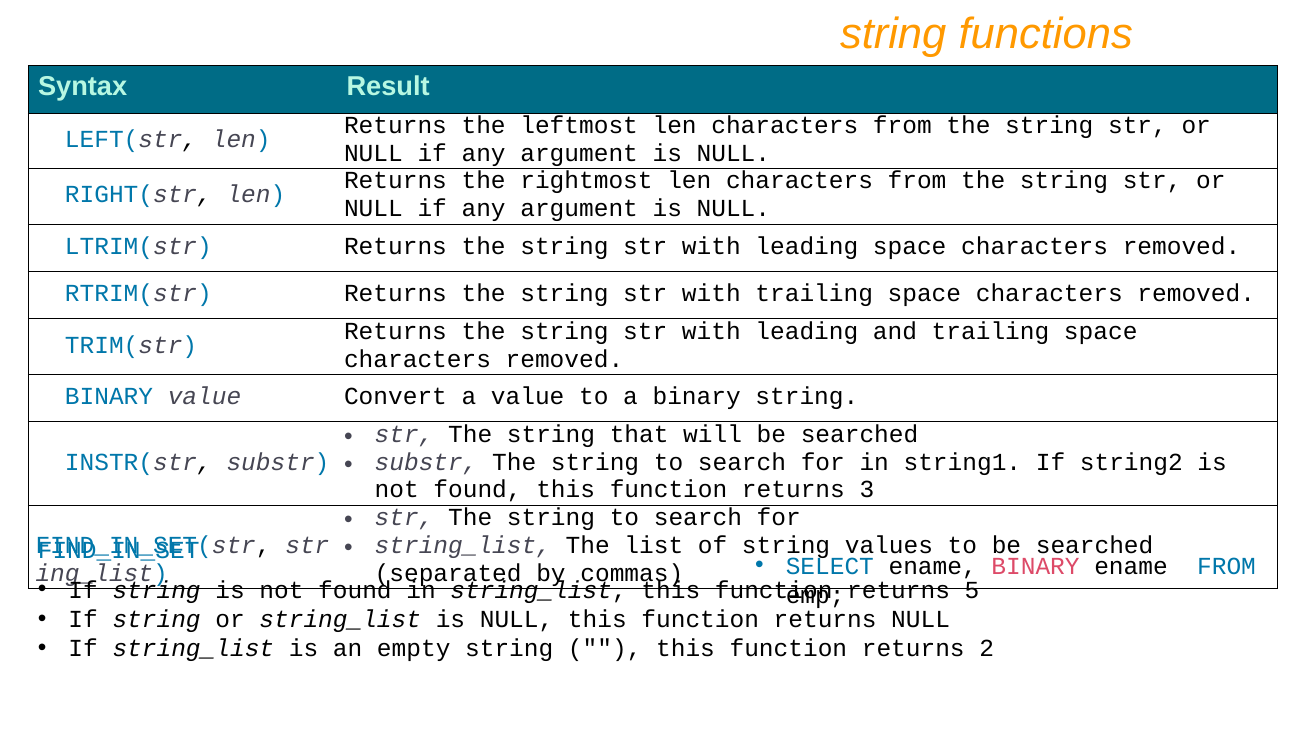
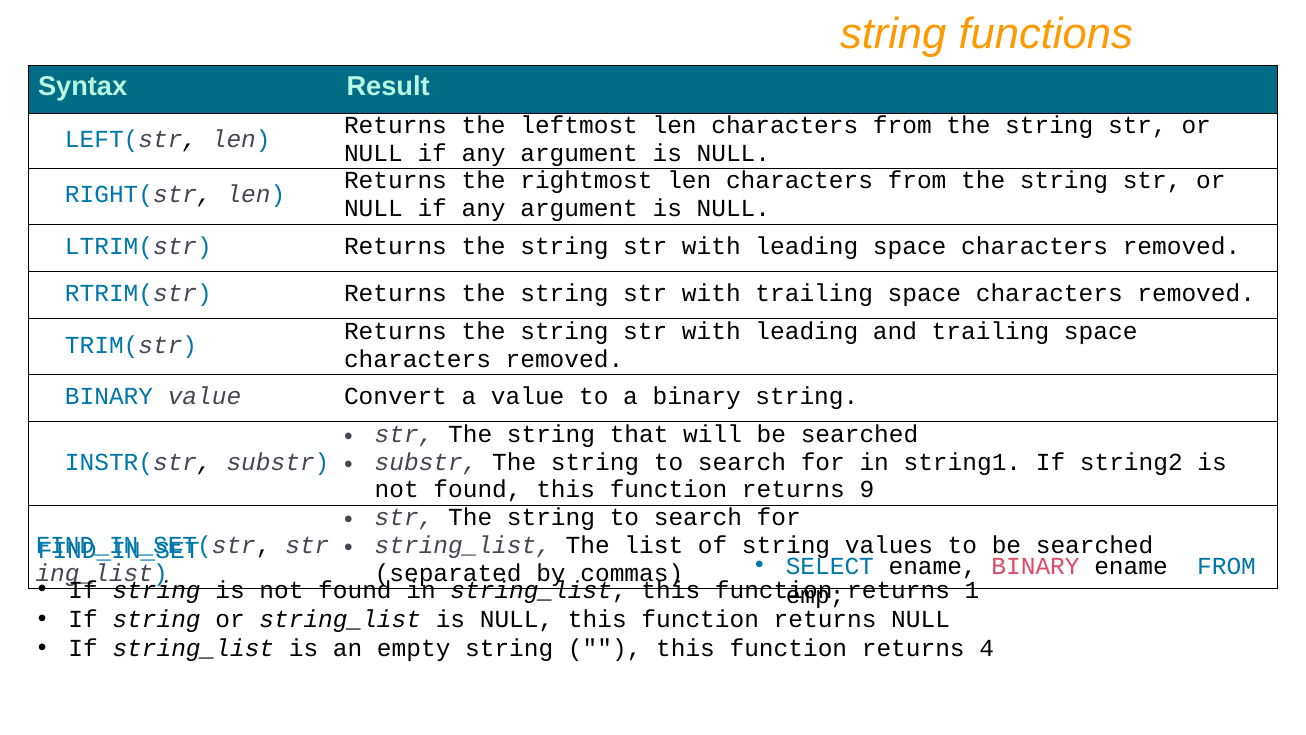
3: 3 -> 9
5: 5 -> 1
2: 2 -> 4
